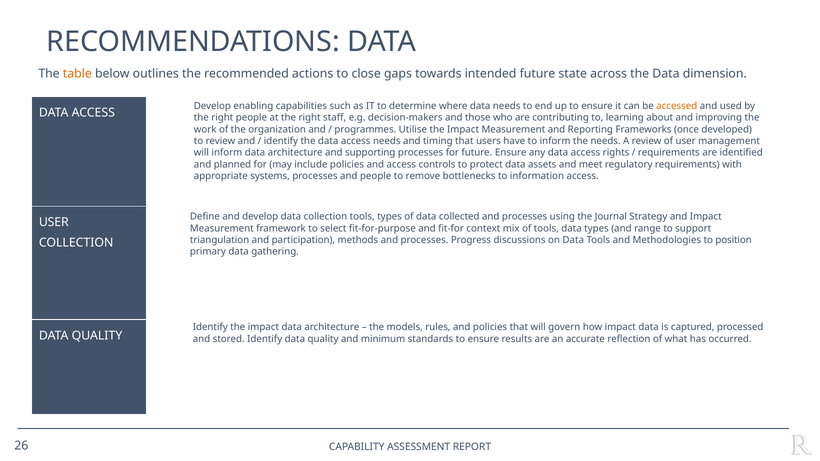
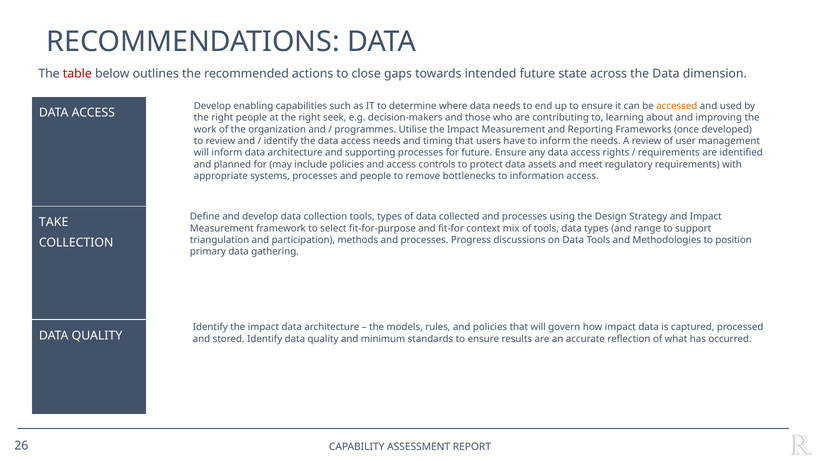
table colour: orange -> red
staff: staff -> seek
Journal: Journal -> Design
USER at (54, 223): USER -> TAKE
